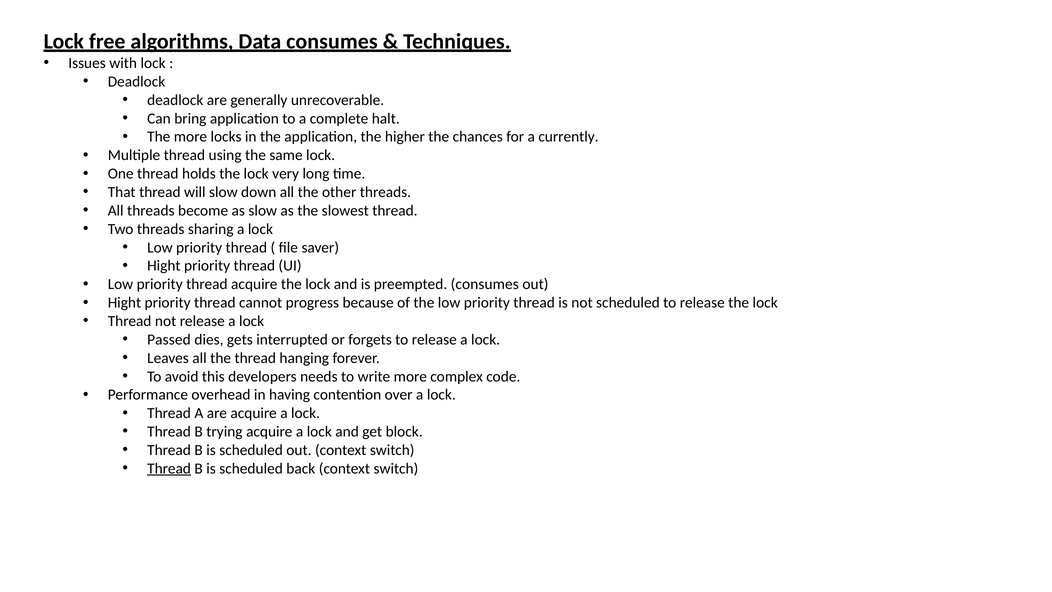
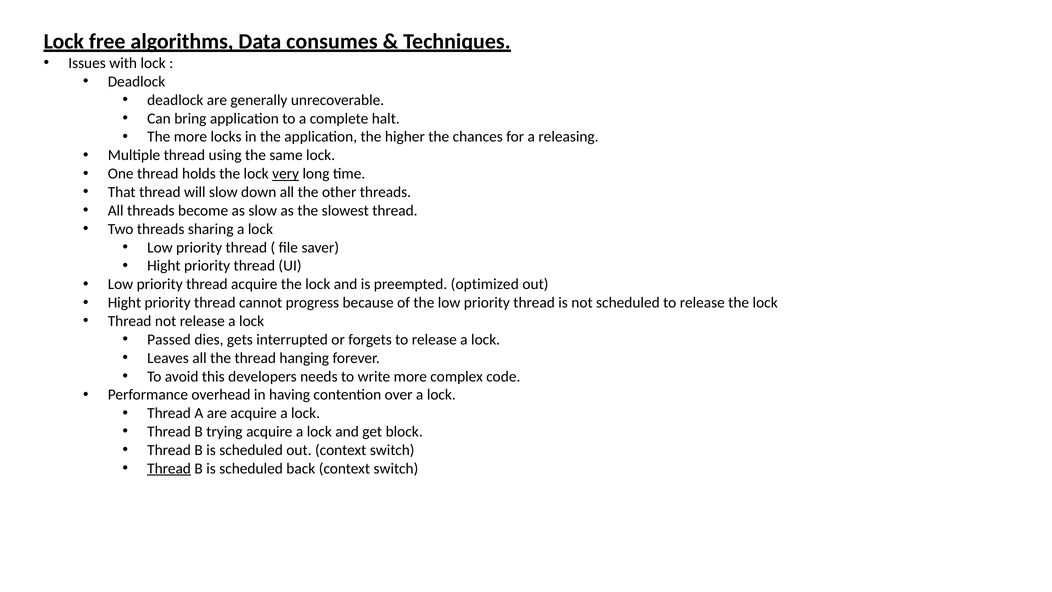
currently: currently -> releasing
very underline: none -> present
preempted consumes: consumes -> optimized
